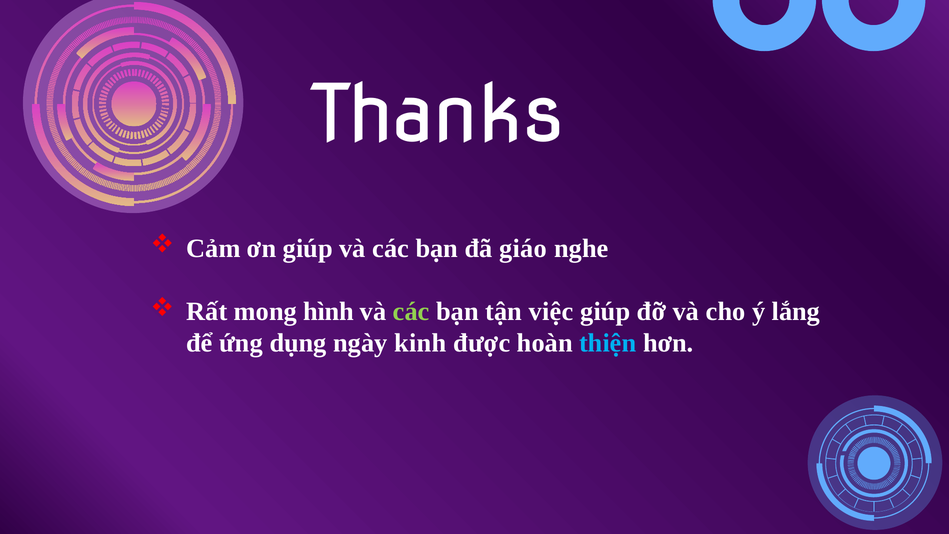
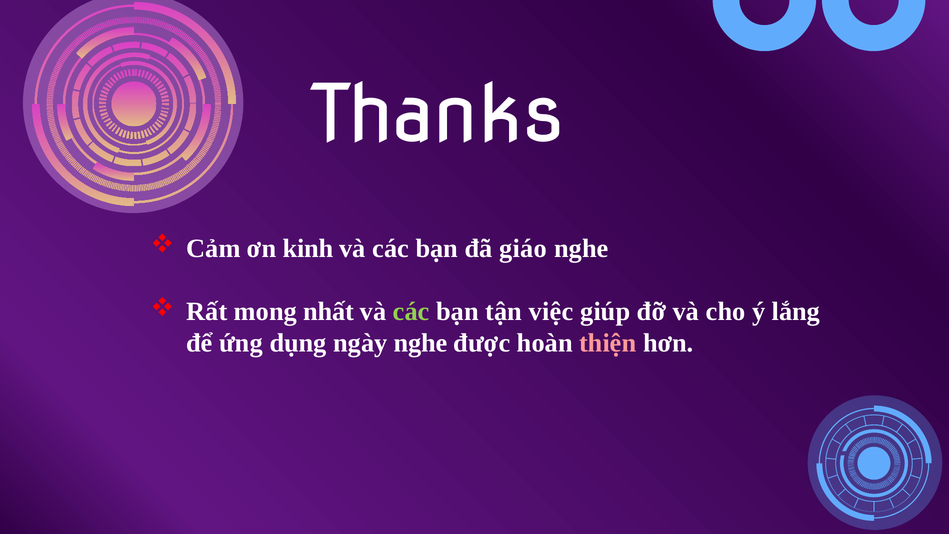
ơn giúp: giúp -> kinh
hình: hình -> nhất
ngày kinh: kinh -> nghe
thiện colour: light blue -> pink
